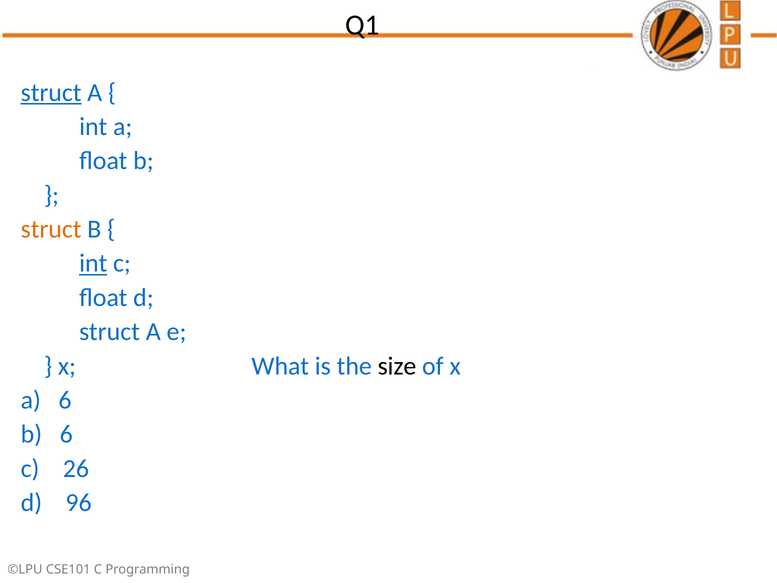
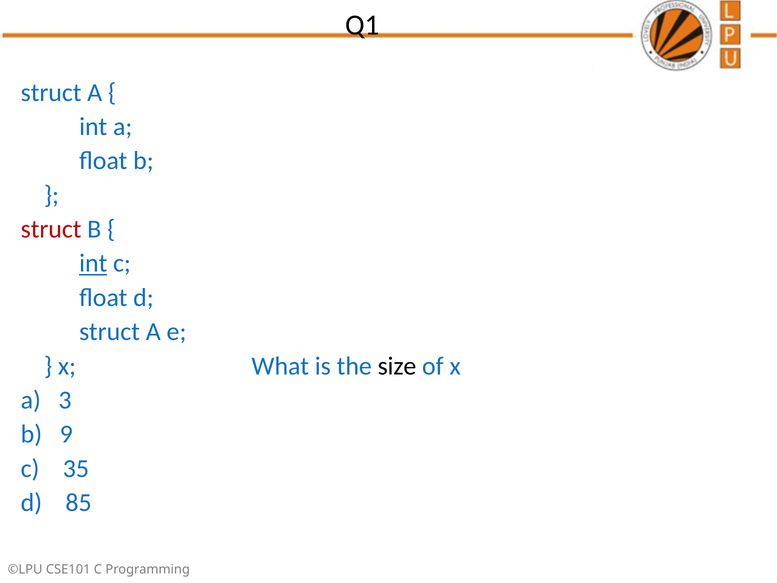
struct at (51, 92) underline: present -> none
struct at (51, 229) colour: orange -> red
a 6: 6 -> 3
b 6: 6 -> 9
26: 26 -> 35
96: 96 -> 85
